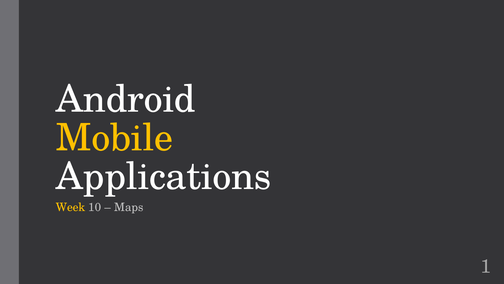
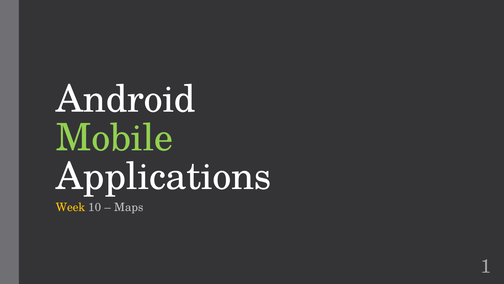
Mobile colour: yellow -> light green
